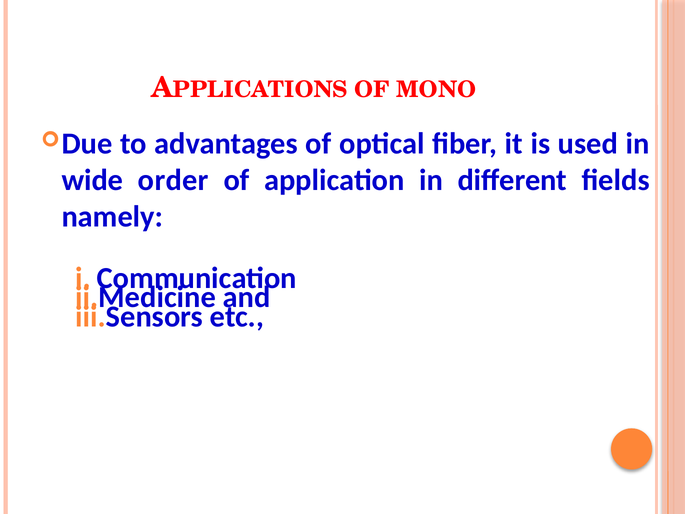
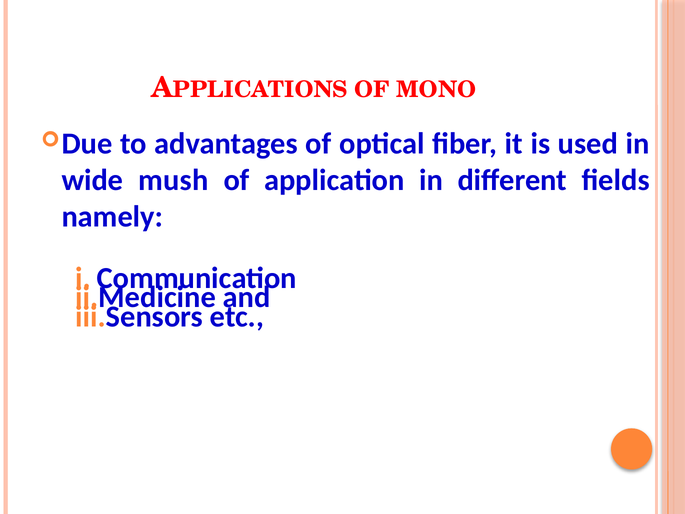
order: order -> mush
